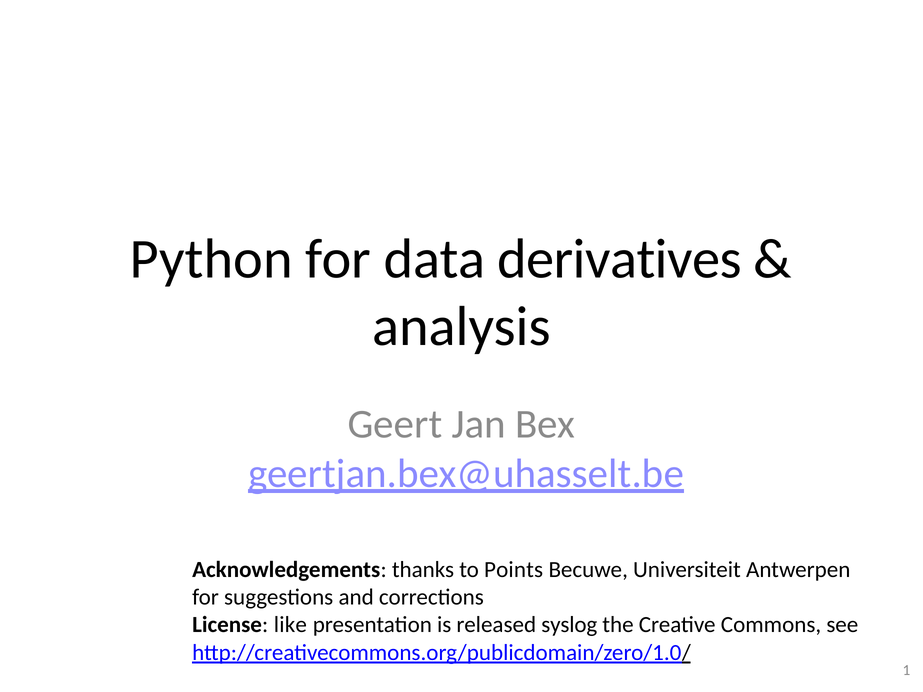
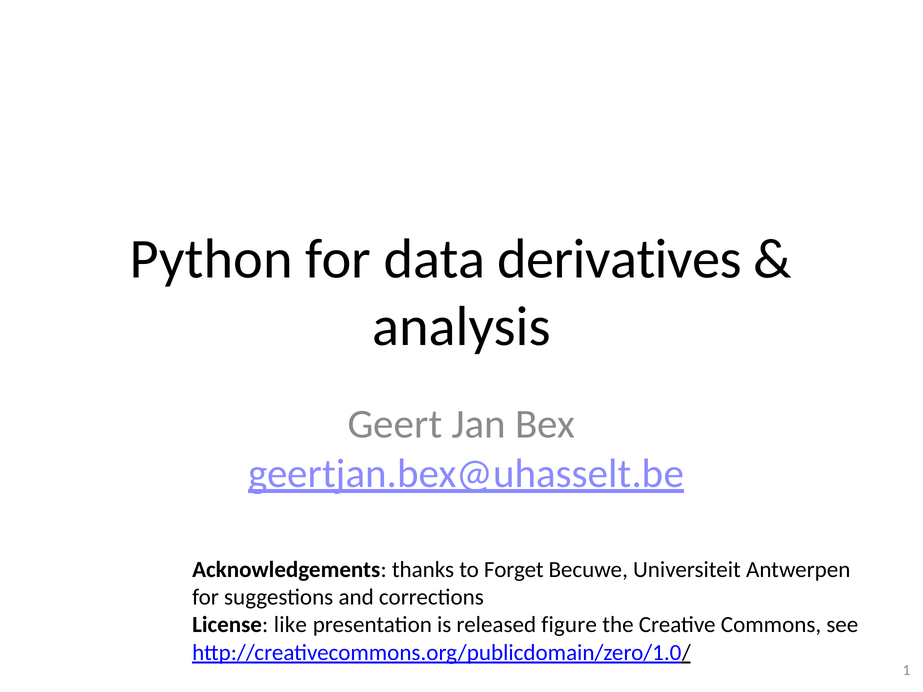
Points: Points -> Forget
syslog: syslog -> figure
